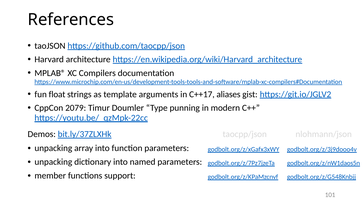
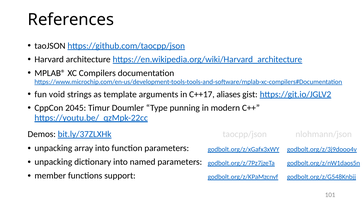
float: float -> void
2079: 2079 -> 2045
